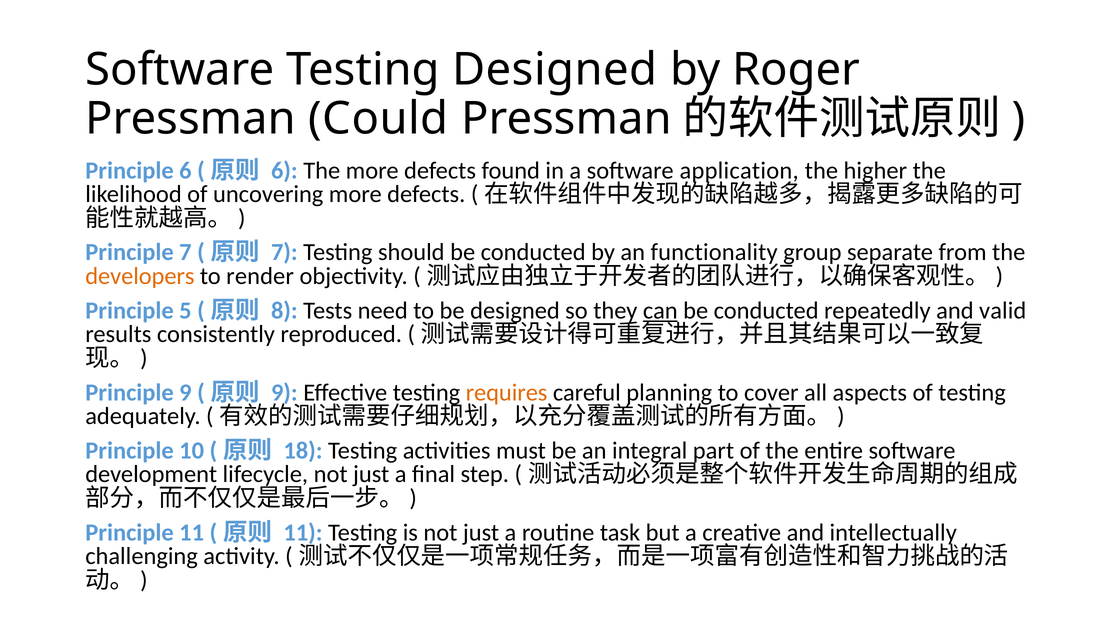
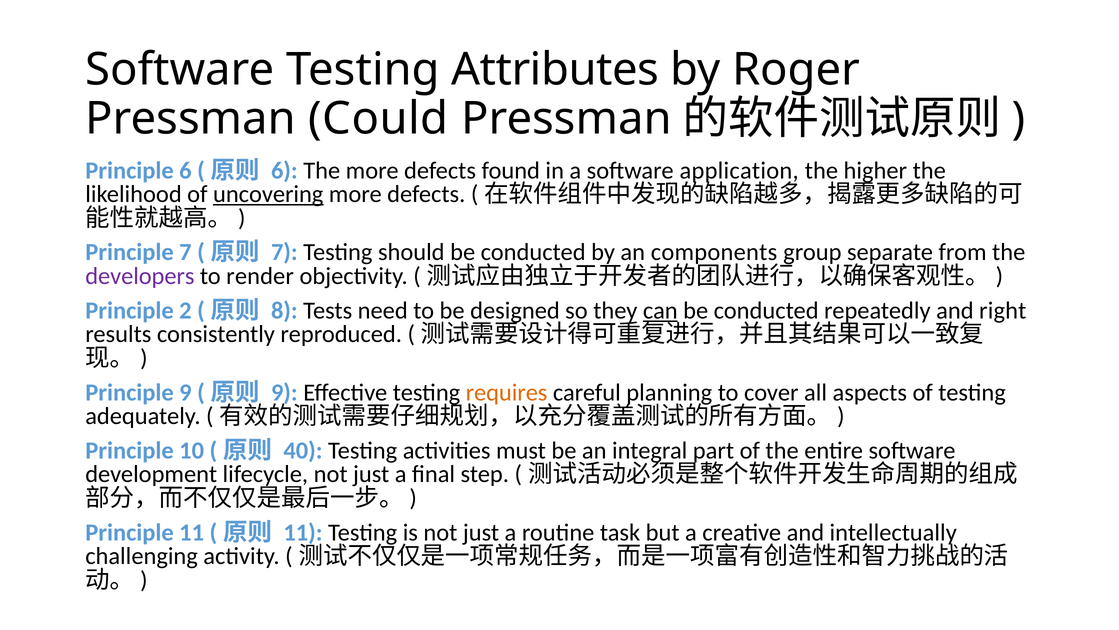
Testing Designed: Designed -> Attributes
uncovering underline: none -> present
functionality: functionality -> components
developers colour: orange -> purple
5: 5 -> 2
valid: valid -> right
18: 18 -> 40
